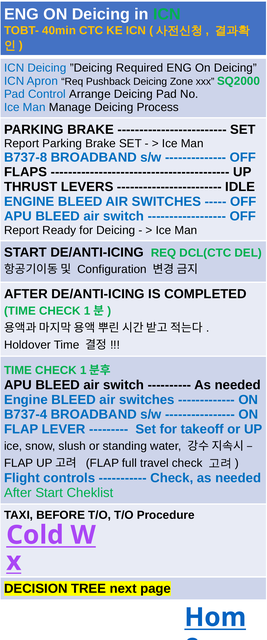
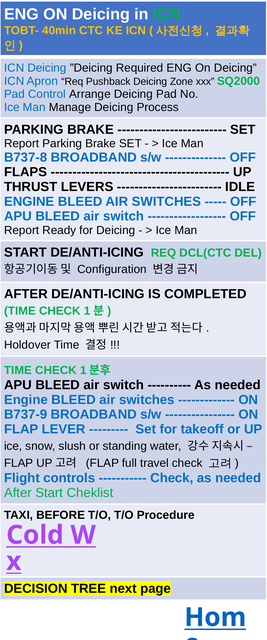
B737-4: B737-4 -> B737-9
